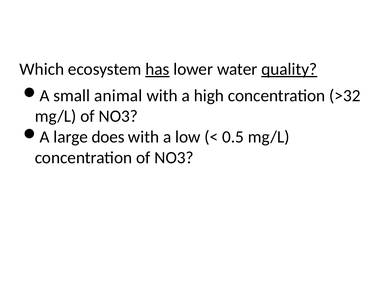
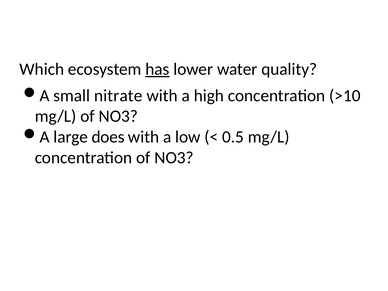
quality underline: present -> none
animal: animal -> nitrate
>32: >32 -> >10
